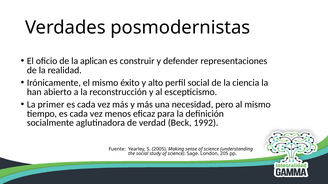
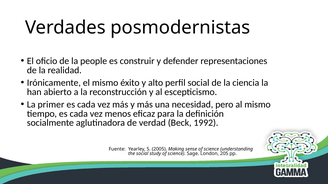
aplican: aplican -> people
